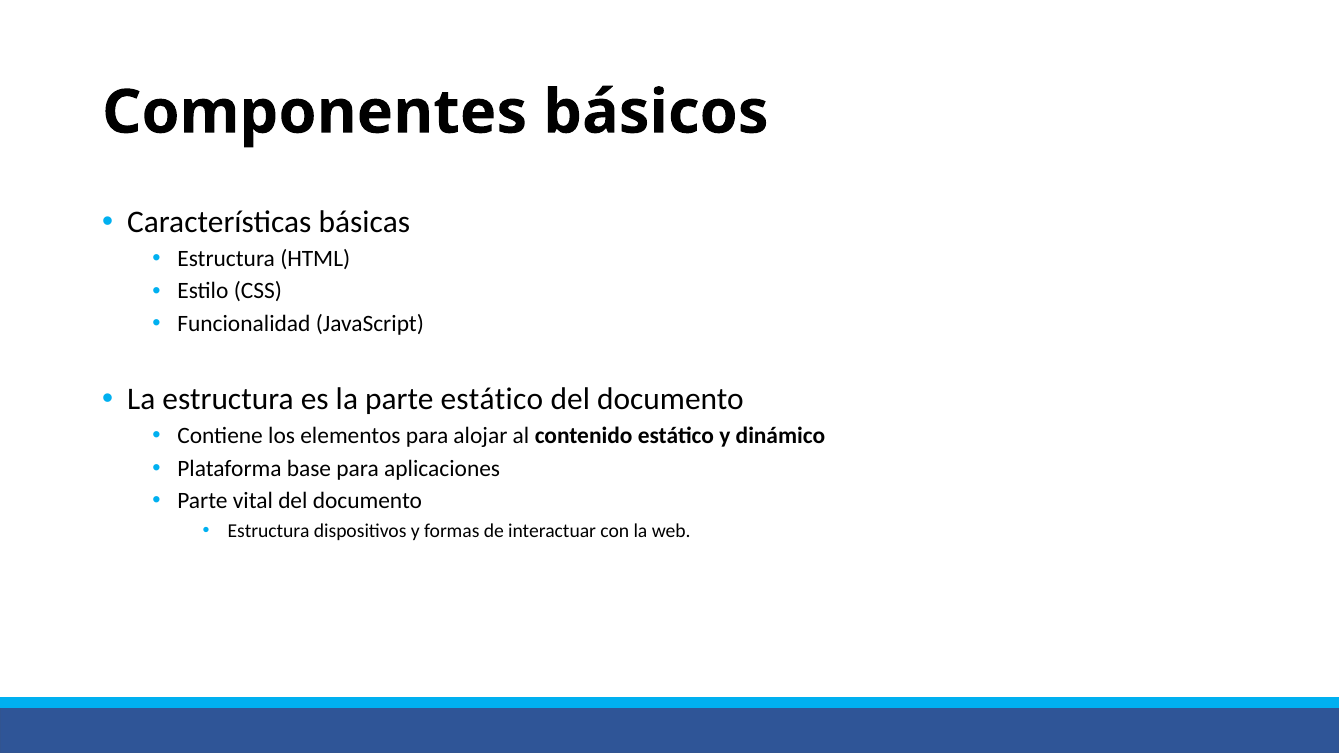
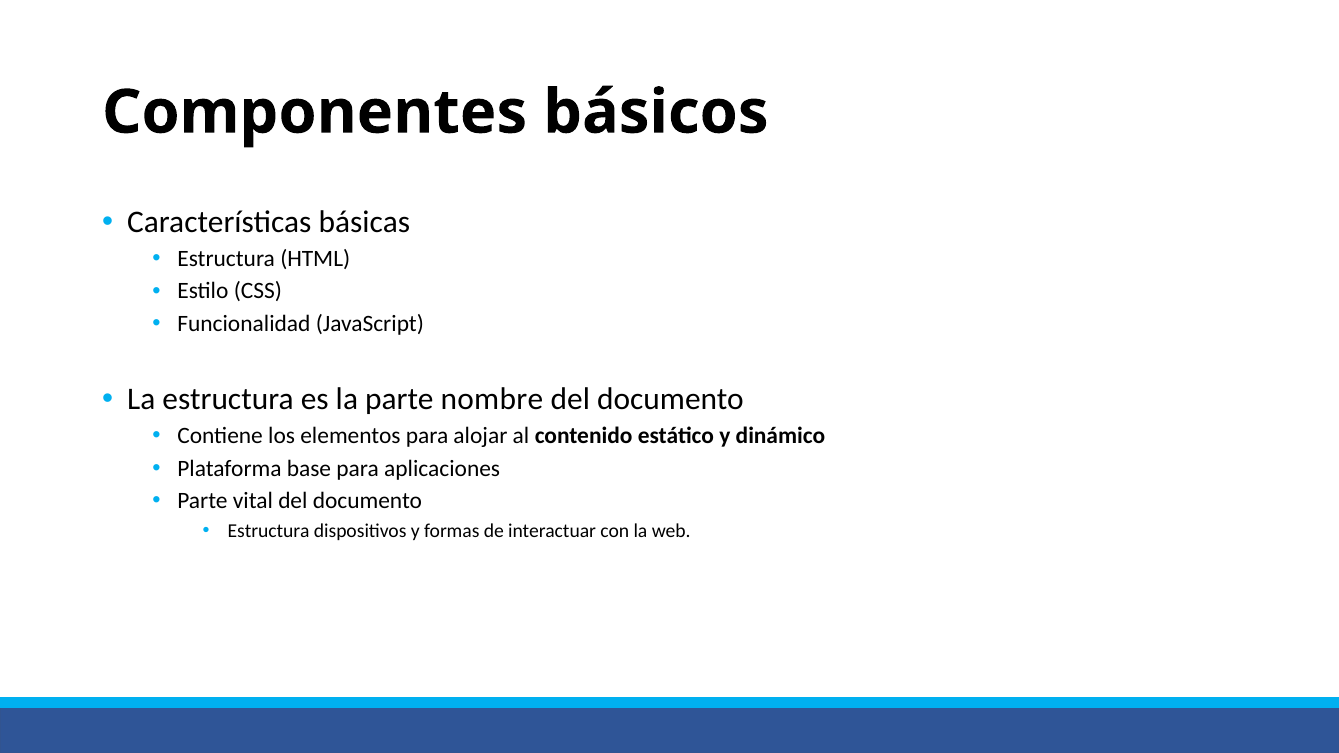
parte estático: estático -> nombre
